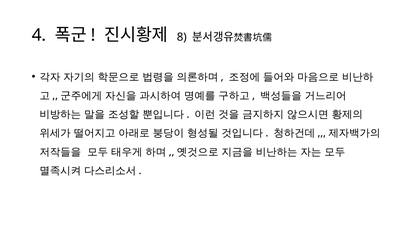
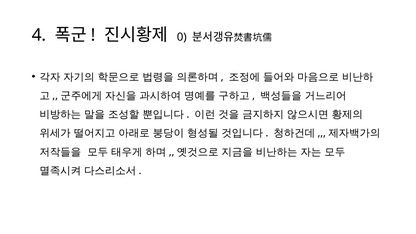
8: 8 -> 0
